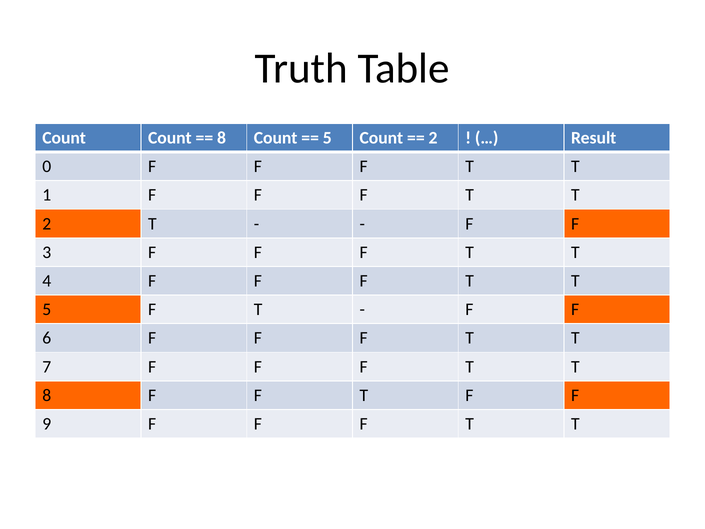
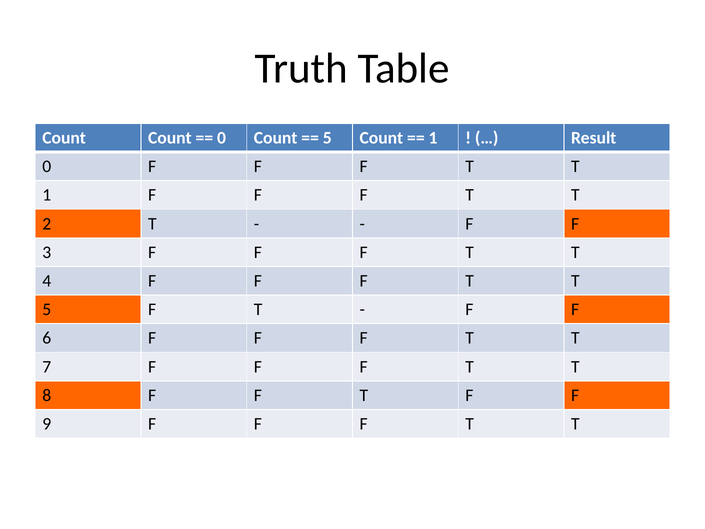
8 at (222, 138): 8 -> 0
2 at (433, 138): 2 -> 1
